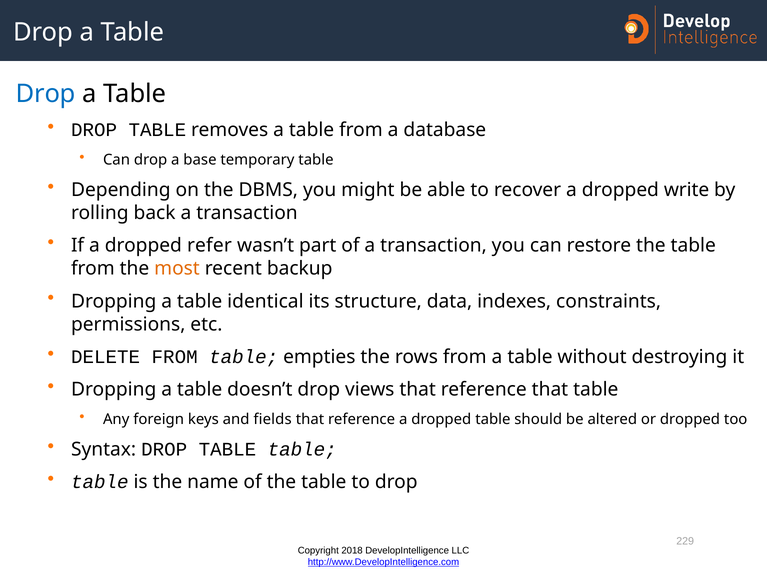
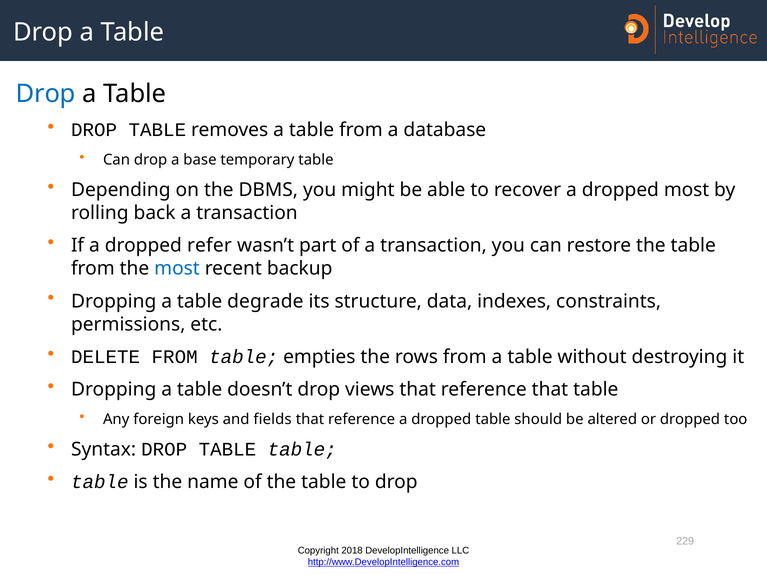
dropped write: write -> most
most at (177, 269) colour: orange -> blue
identical: identical -> degrade
